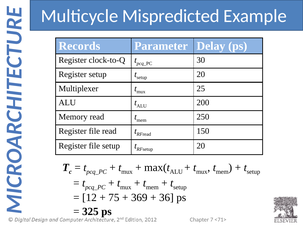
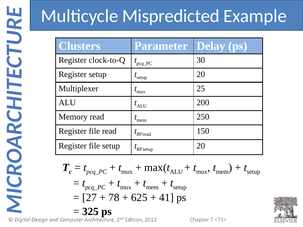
Records: Records -> Clusters
12: 12 -> 27
75: 75 -> 78
369: 369 -> 625
36: 36 -> 41
